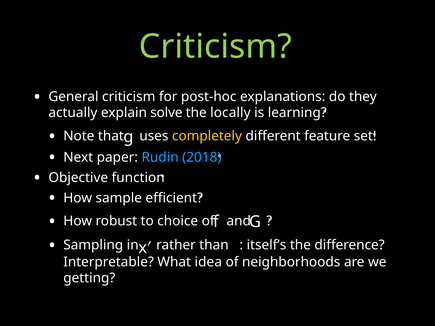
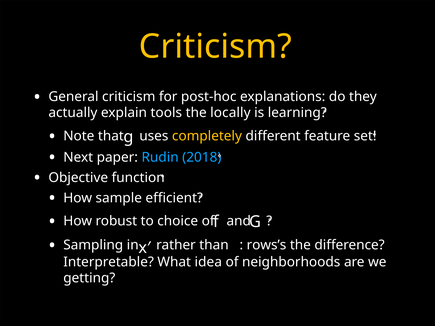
Criticism at (215, 47) colour: light green -> yellow
solve: solve -> tools
itself’s: itself’s -> rows’s
